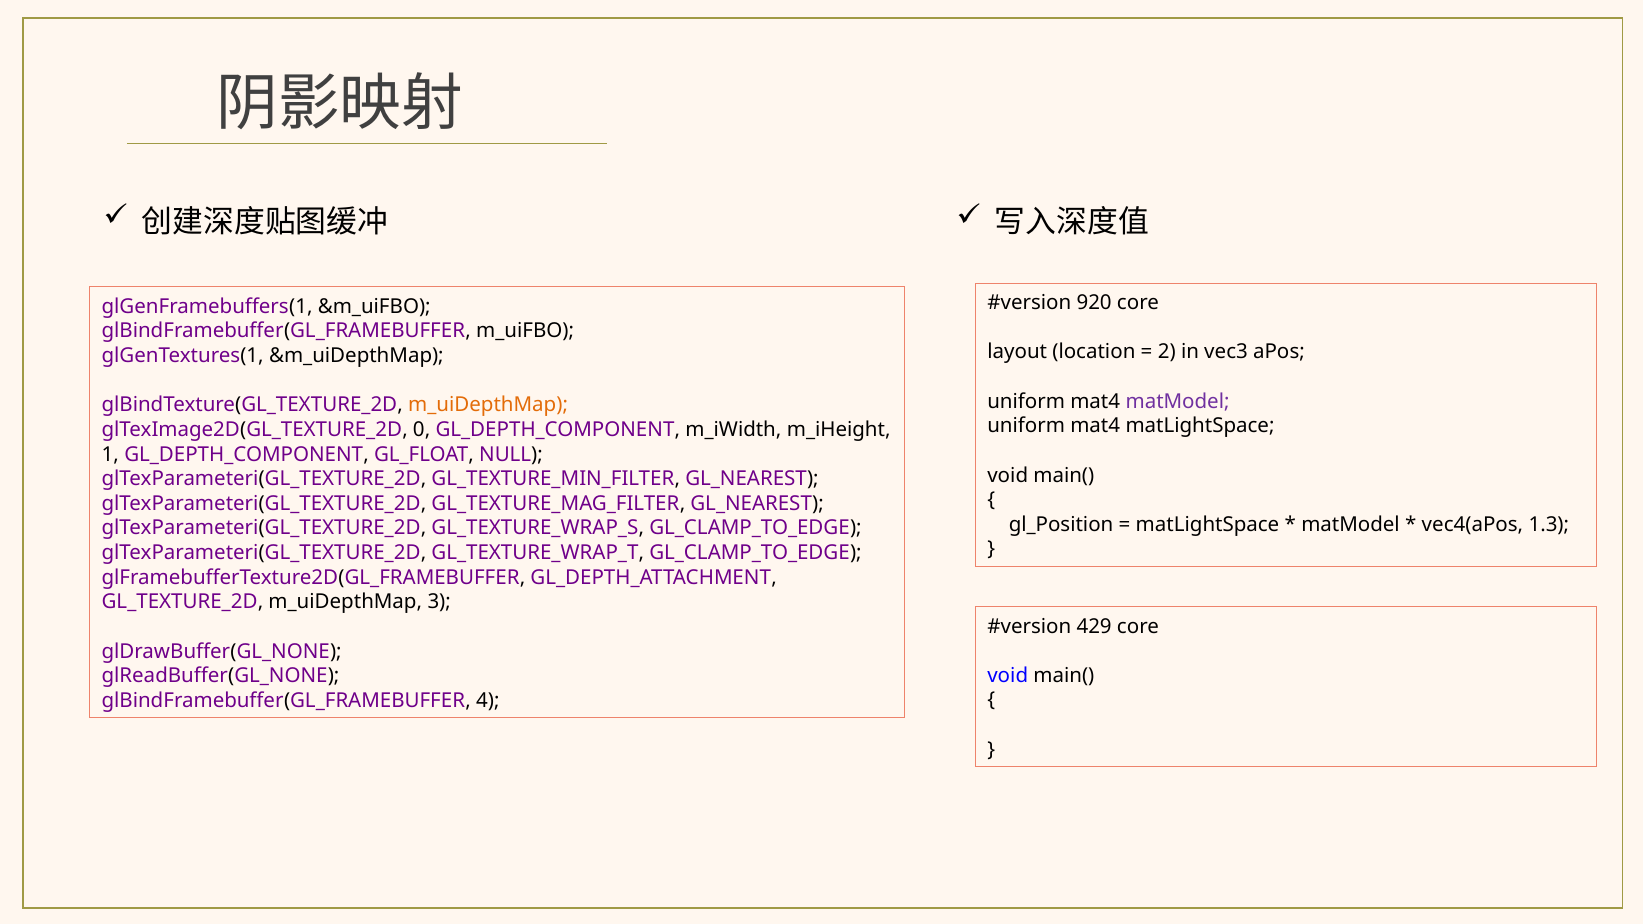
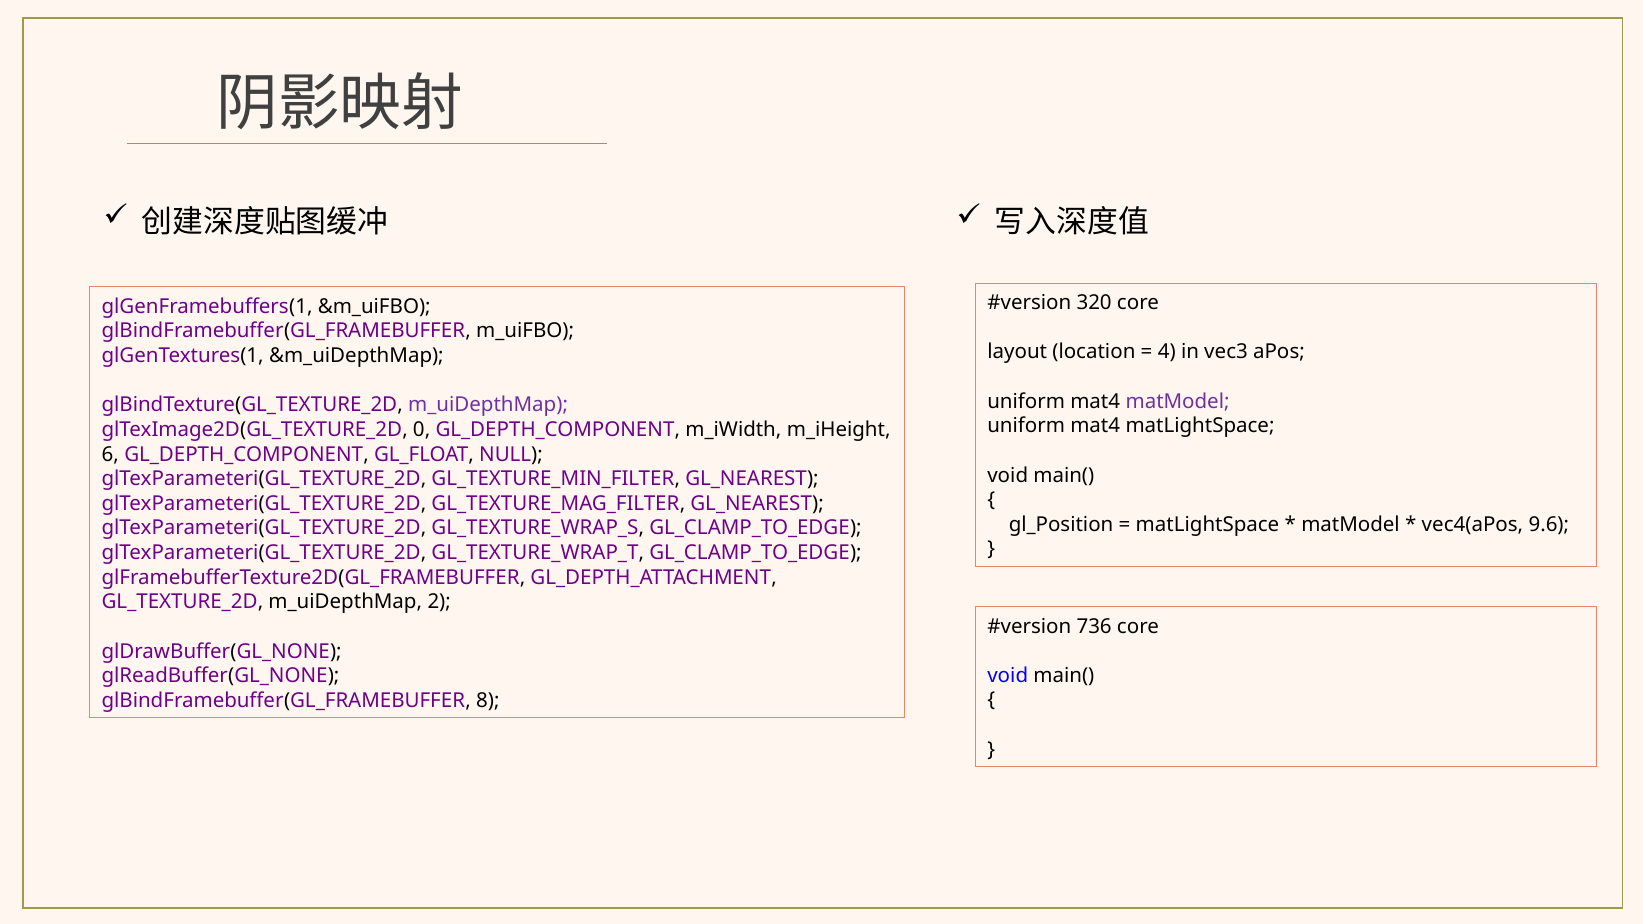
920: 920 -> 320
2: 2 -> 4
m_uiDepthMap at (488, 405) colour: orange -> purple
1: 1 -> 6
1.3: 1.3 -> 9.6
3: 3 -> 2
429: 429 -> 736
4: 4 -> 8
